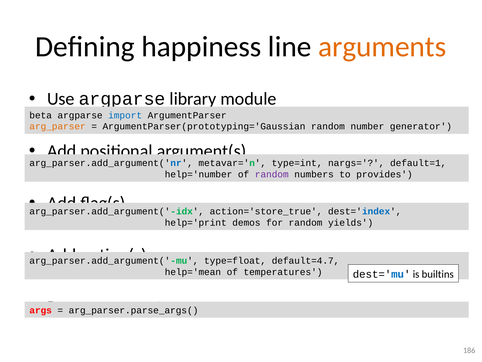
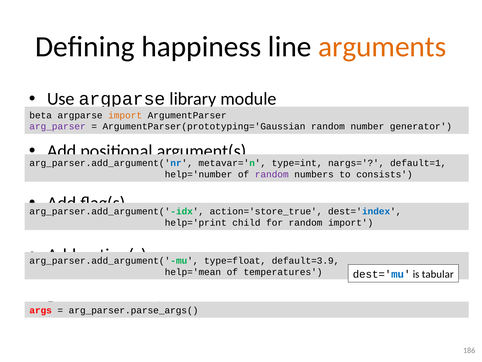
import at (125, 115) colour: blue -> orange
arg_parser colour: orange -> purple
provides: provides -> consists
demos: demos -> child
random yields: yields -> import
default=4.7: default=4.7 -> default=3.9
builtins: builtins -> tabular
